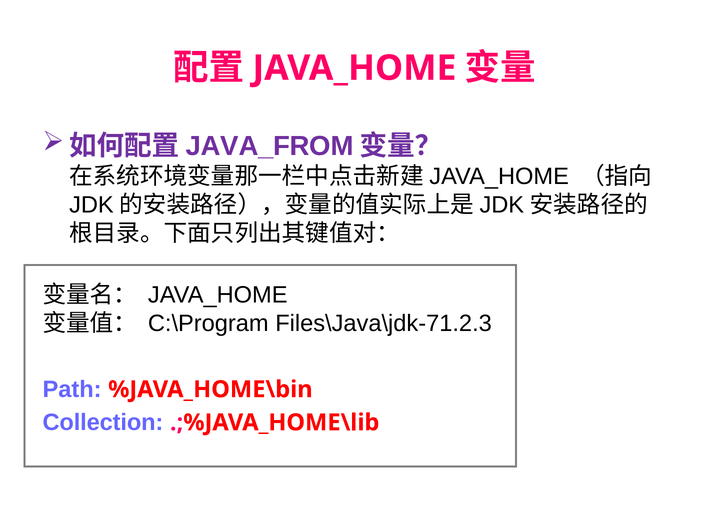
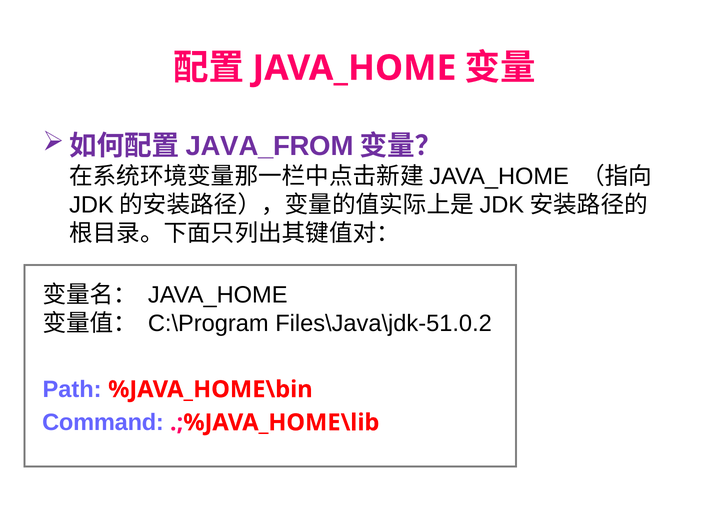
Files\Java\jdk-71.2.3: Files\Java\jdk-71.2.3 -> Files\Java\jdk-51.0.2
Collection: Collection -> Command
